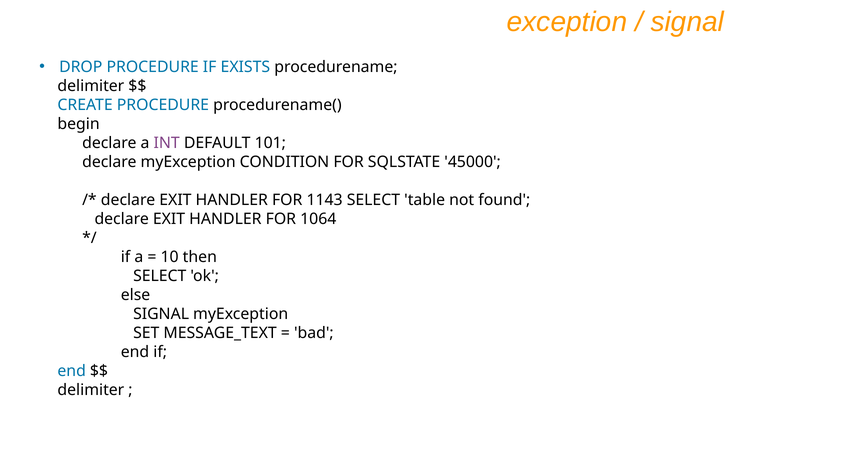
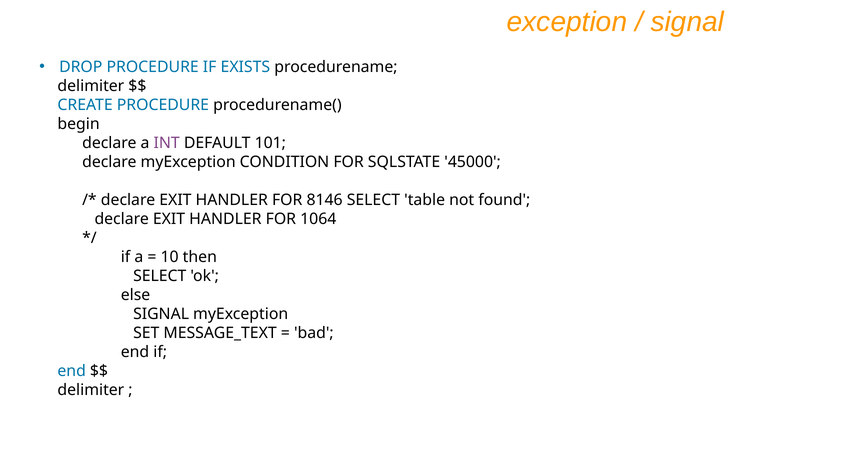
1143: 1143 -> 8146
